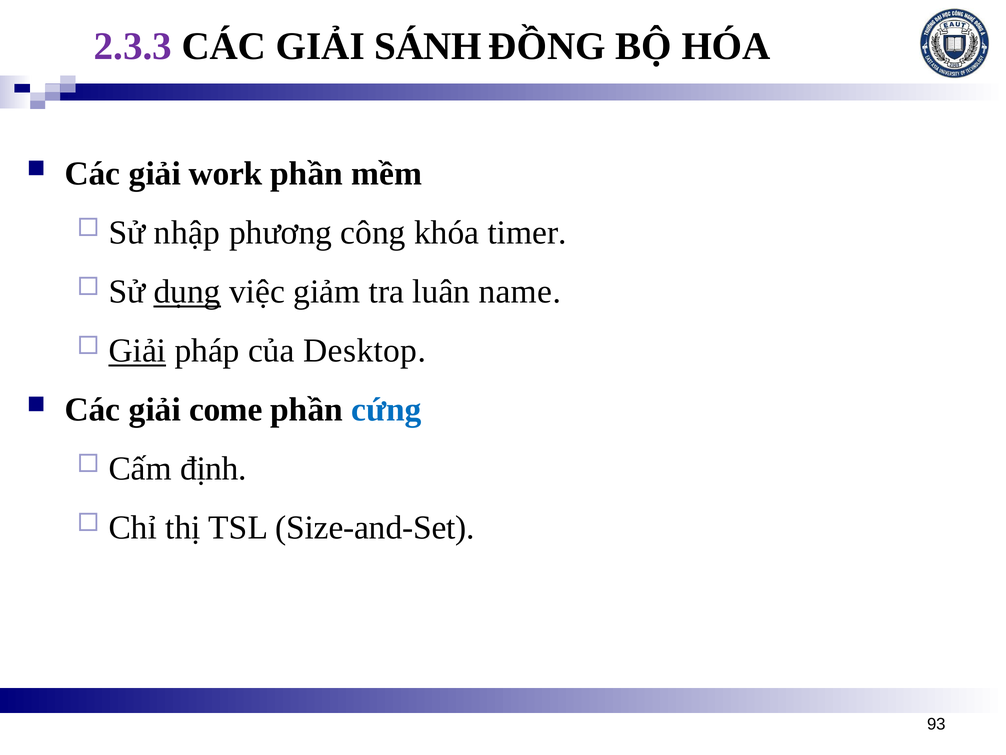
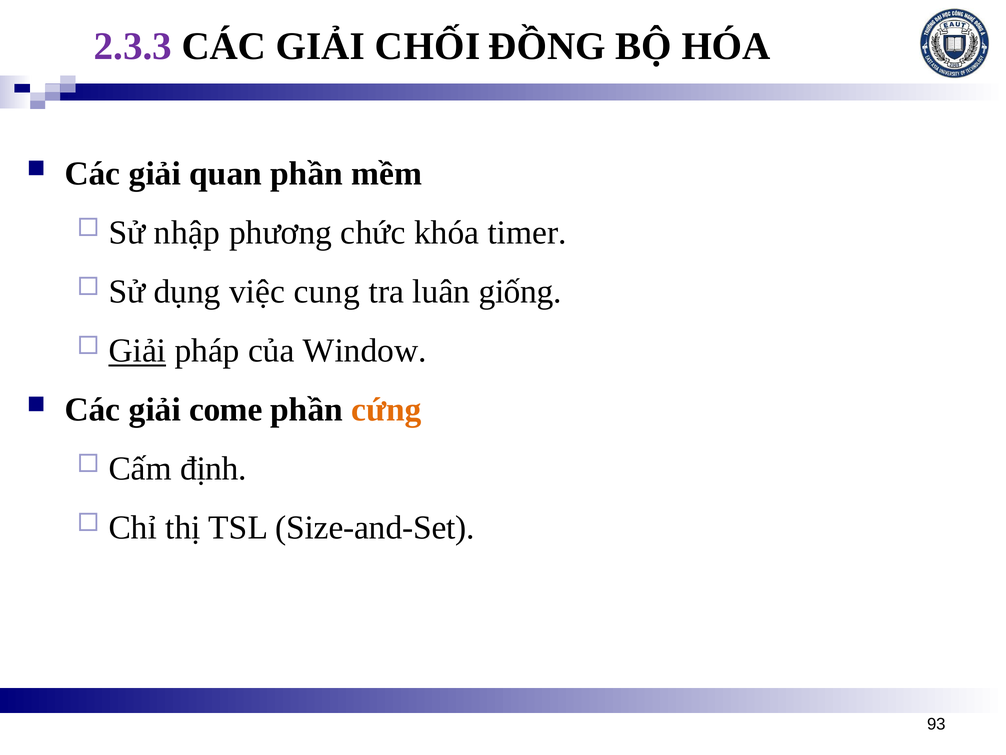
SÁNH: SÁNH -> CHỐI
work: work -> quan
công: công -> chức
dụng underline: present -> none
giảm: giảm -> cung
name: name -> giống
Desktop: Desktop -> Window
cứng colour: blue -> orange
